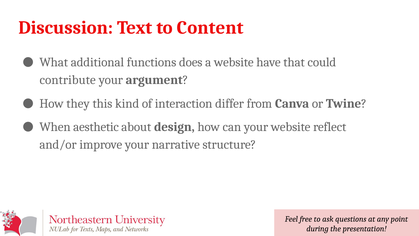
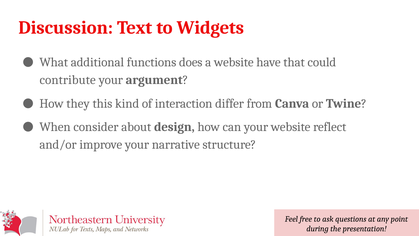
Content: Content -> Widgets
aesthetic: aesthetic -> consider
